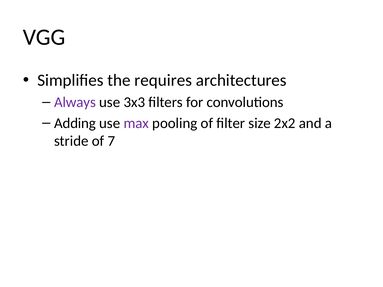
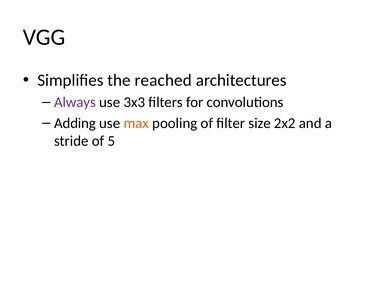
requires: requires -> reached
max colour: purple -> orange
7: 7 -> 5
